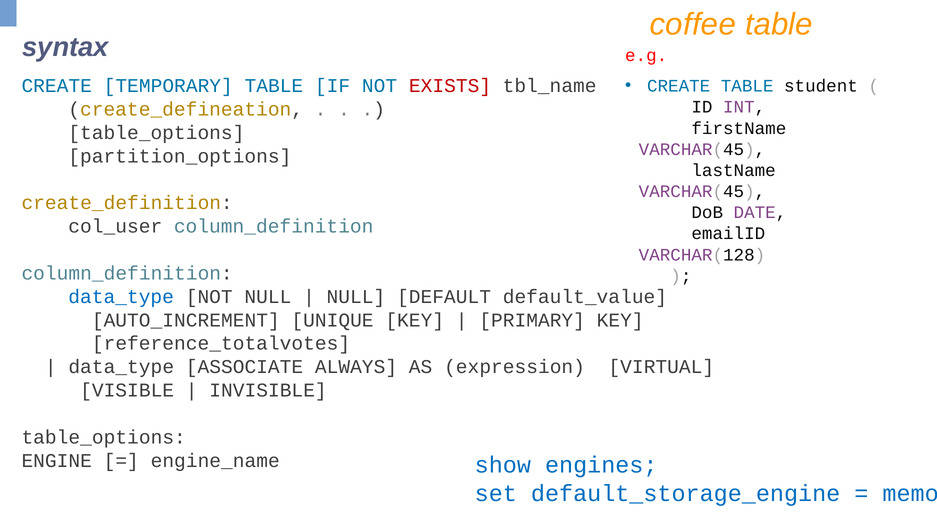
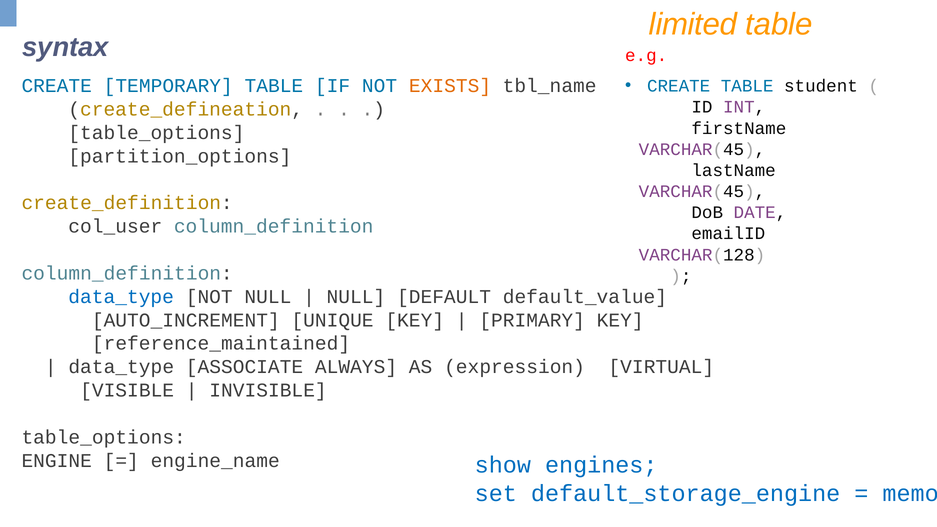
coffee: coffee -> limited
EXISTS colour: red -> orange
reference_totalvotes: reference_totalvotes -> reference_maintained
